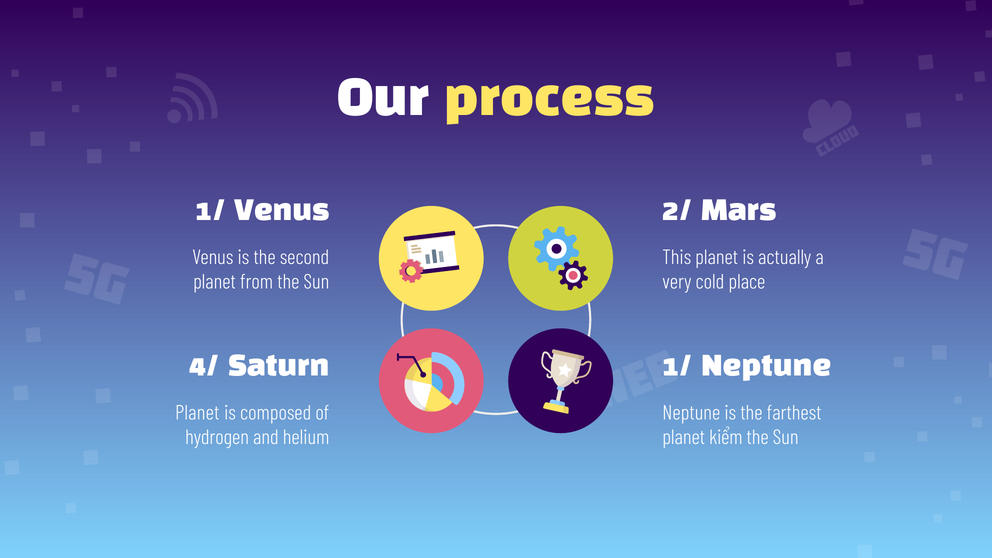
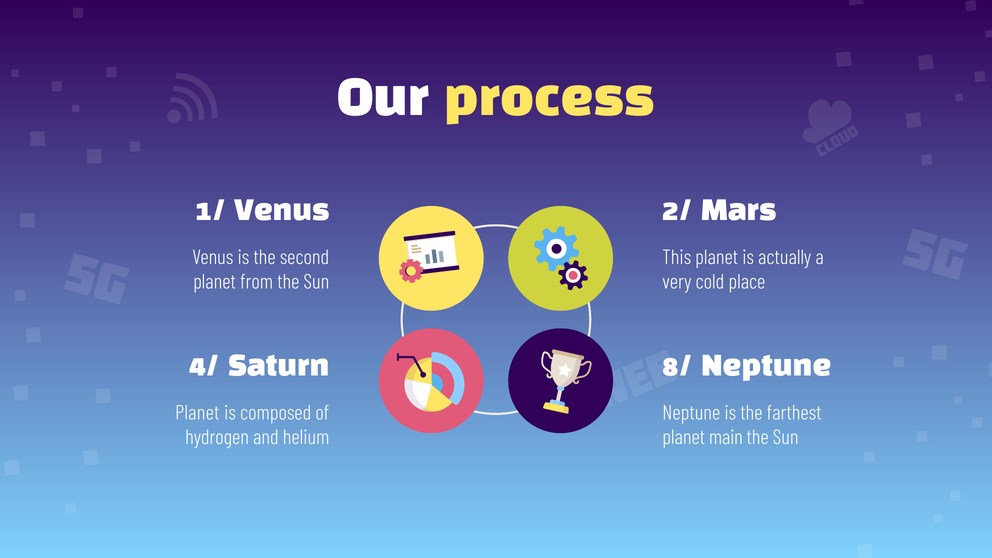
1/ at (678, 367): 1/ -> 8/
kiểm: kiểm -> main
